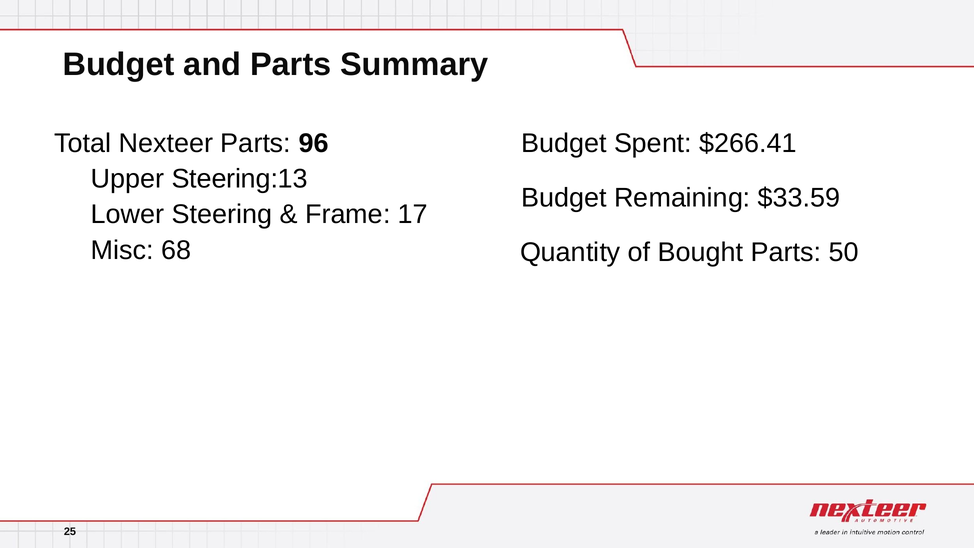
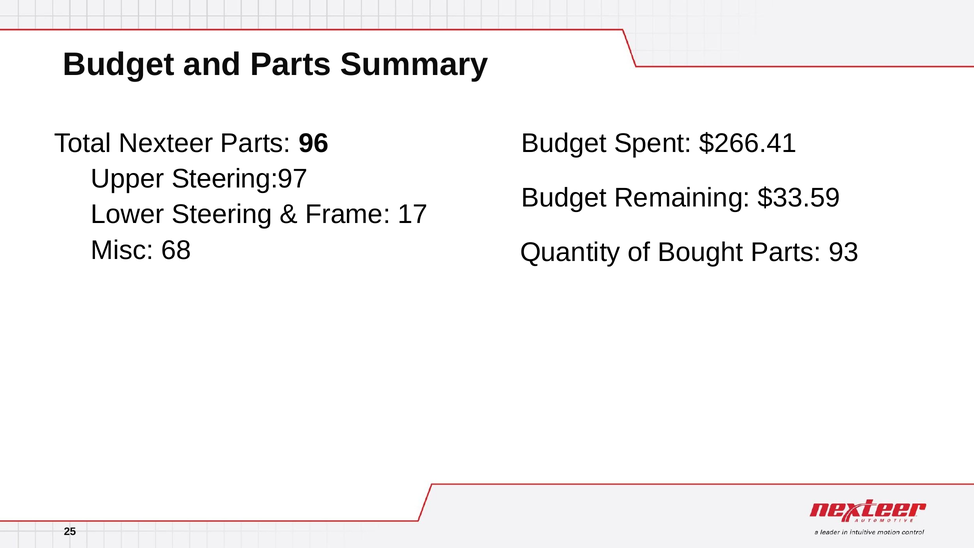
Steering:13: Steering:13 -> Steering:97
50: 50 -> 93
